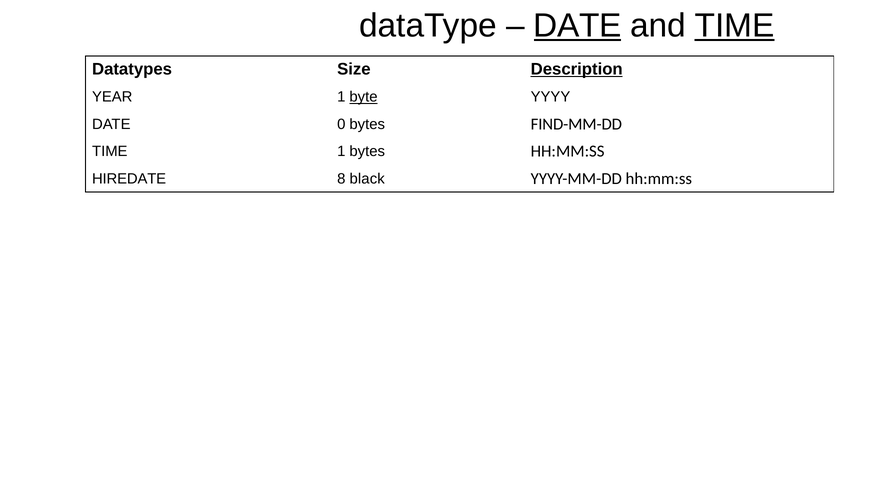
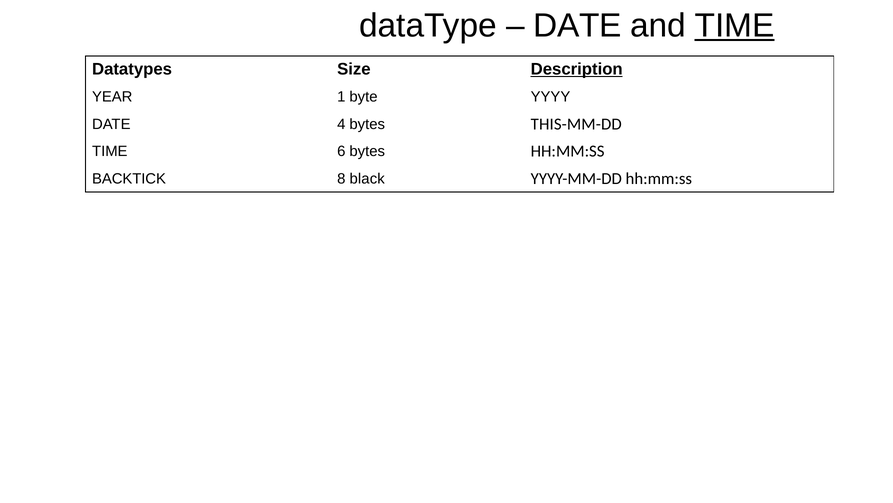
DATE at (578, 26) underline: present -> none
byte underline: present -> none
0: 0 -> 4
FIND-MM-DD: FIND-MM-DD -> THIS-MM-DD
TIME 1: 1 -> 6
HIREDATE: HIREDATE -> BACKTICK
